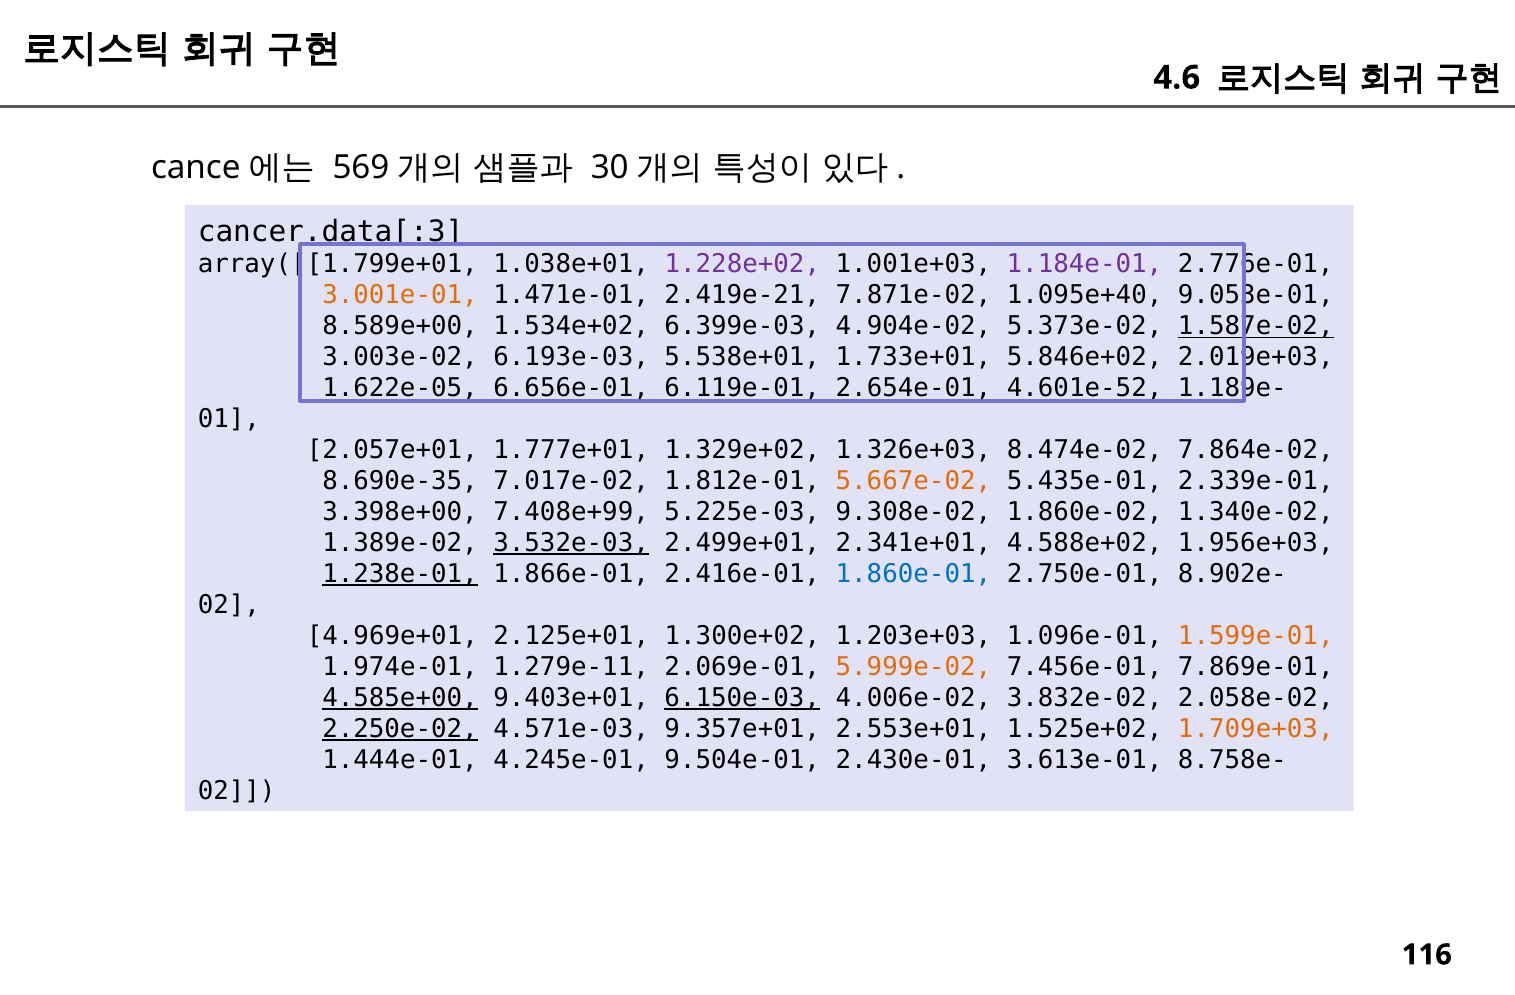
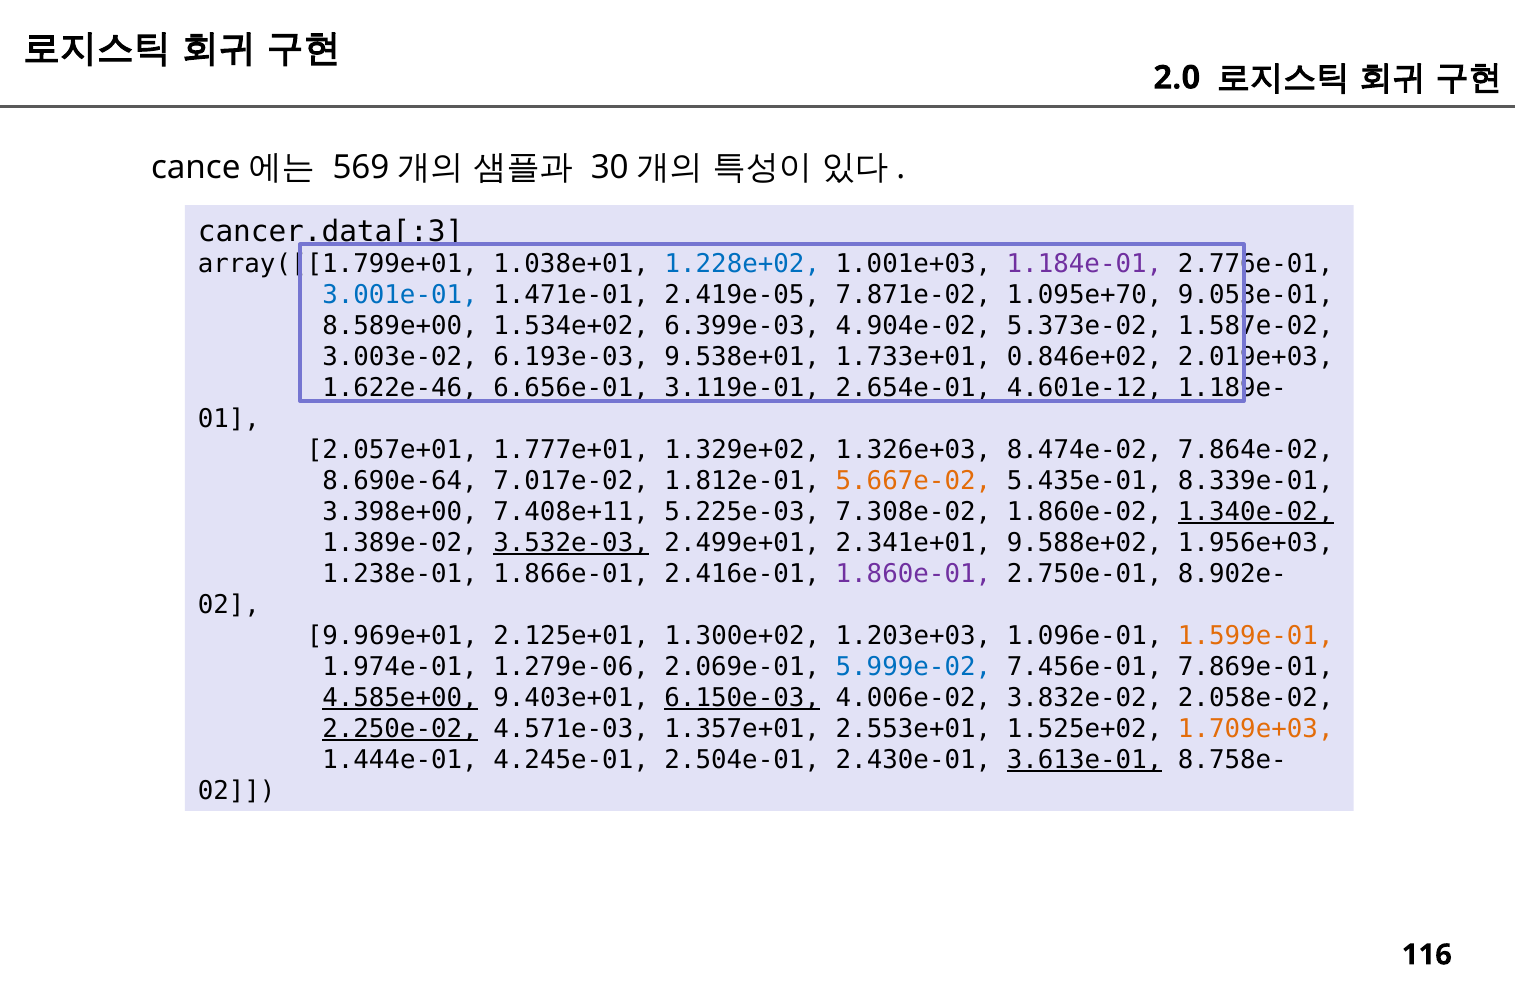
4.6: 4.6 -> 2.0
1.228e+02 colour: purple -> blue
3.001e-01 colour: orange -> blue
2.419e-21: 2.419e-21 -> 2.419e-05
1.095e+40: 1.095e+40 -> 1.095e+70
1.587e-02 underline: present -> none
5.538e+01: 5.538e+01 -> 9.538e+01
5.846e+02: 5.846e+02 -> 0.846e+02
1.622e-05: 1.622e-05 -> 1.622e-46
6.119e-01: 6.119e-01 -> 3.119e-01
4.601e-52: 4.601e-52 -> 4.601e-12
8.690e-35: 8.690e-35 -> 8.690e-64
2.339e-01: 2.339e-01 -> 8.339e-01
7.408e+99: 7.408e+99 -> 7.408e+11
9.308e-02: 9.308e-02 -> 7.308e-02
1.340e-02 underline: none -> present
4.588e+02: 4.588e+02 -> 9.588e+02
1.238e-01 underline: present -> none
1.860e-01 colour: blue -> purple
4.969e+01: 4.969e+01 -> 9.969e+01
1.279e-11: 1.279e-11 -> 1.279e-06
5.999e-02 colour: orange -> blue
9.357e+01: 9.357e+01 -> 1.357e+01
9.504e-01: 9.504e-01 -> 2.504e-01
3.613e-01 underline: none -> present
